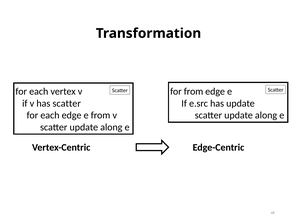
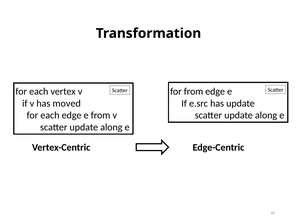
has scatter: scatter -> moved
